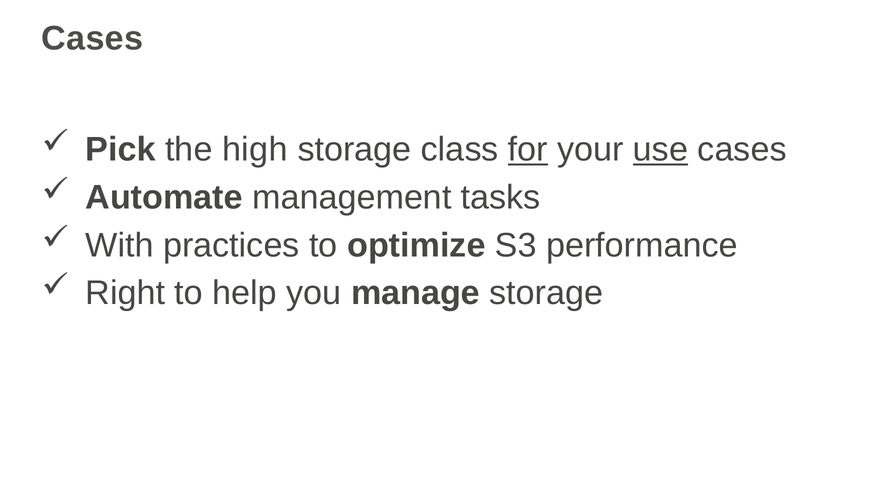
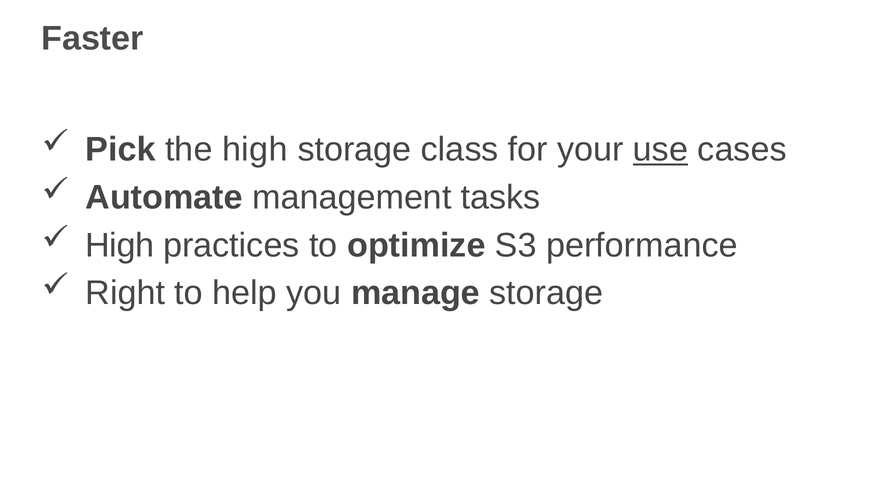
Cases at (92, 38): Cases -> Faster
for underline: present -> none
With at (120, 246): With -> High
